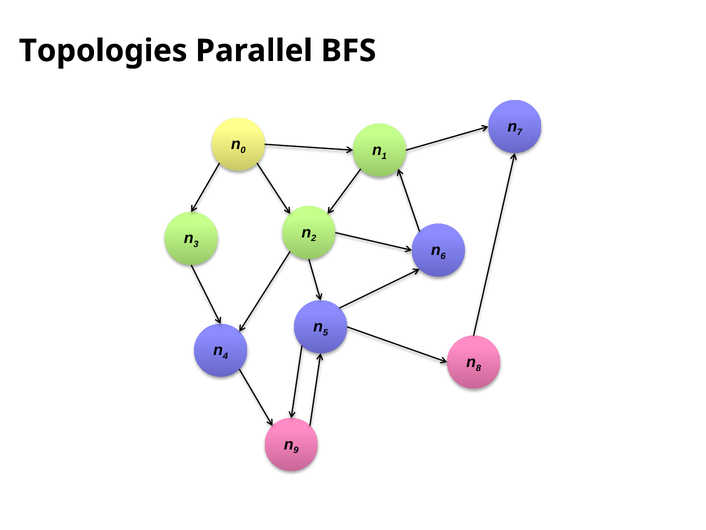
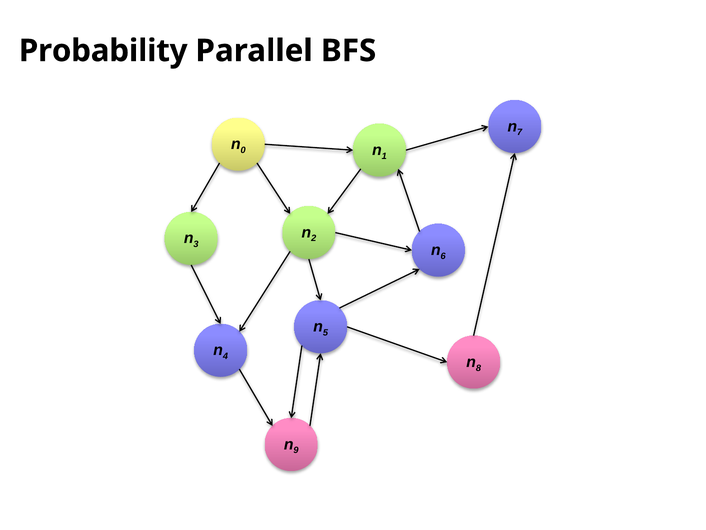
Topologies: Topologies -> Probability
